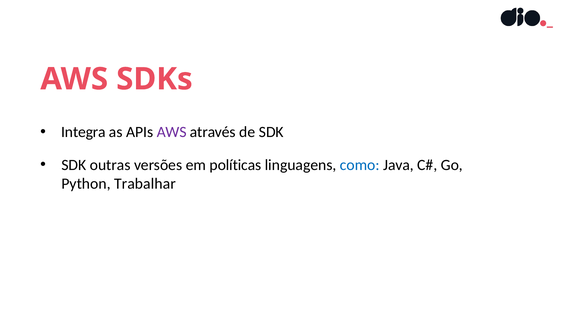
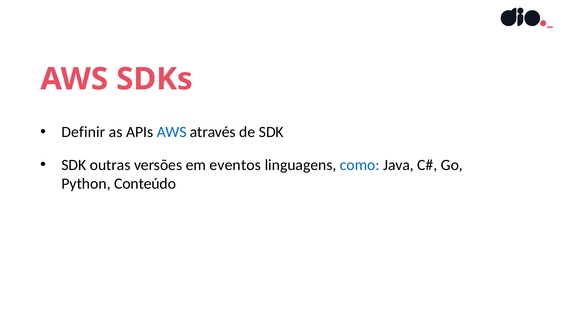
Integra: Integra -> Definir
AWS at (172, 132) colour: purple -> blue
políticas: políticas -> eventos
Trabalhar: Trabalhar -> Conteúdo
